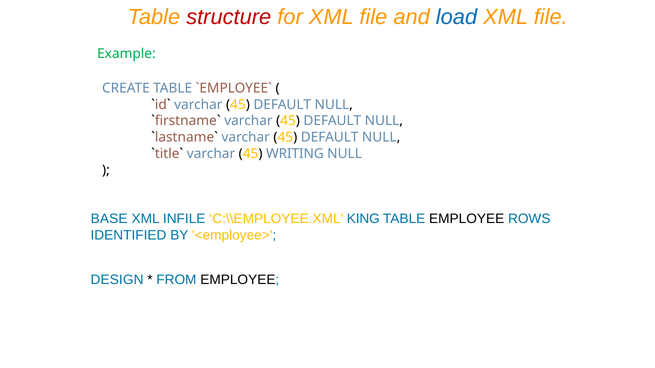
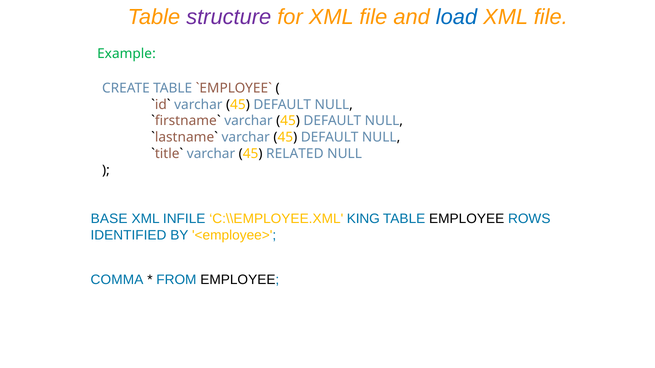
structure colour: red -> purple
WRITING: WRITING -> RELATED
DESIGN: DESIGN -> COMMA
